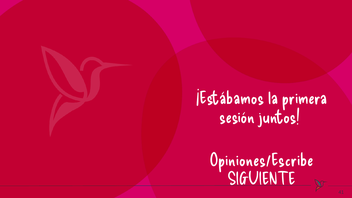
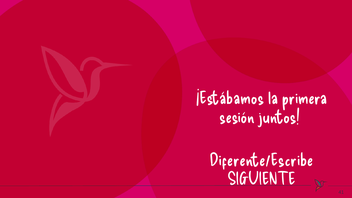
Opiniones/Escribe: Opiniones/Escribe -> Diferente/Escribe
